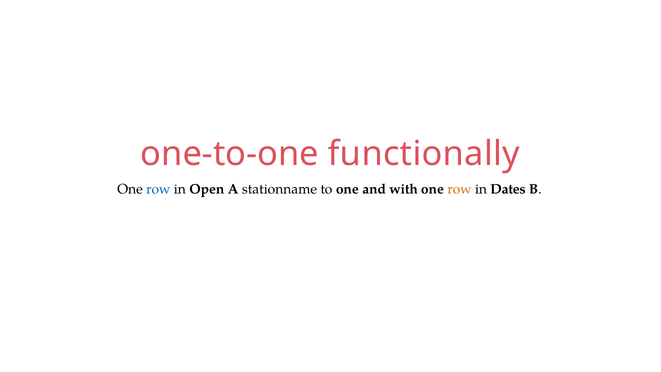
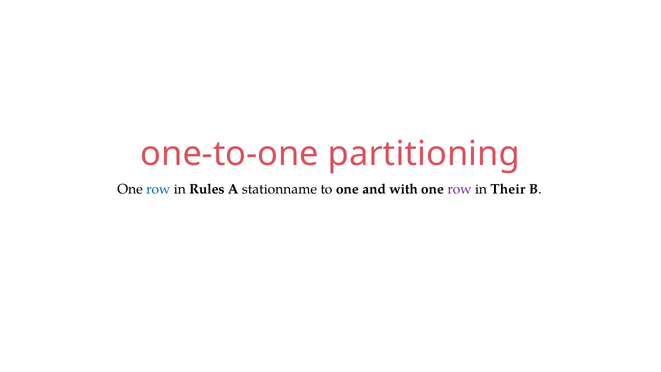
functionally: functionally -> partitioning
Open: Open -> Rules
row at (460, 189) colour: orange -> purple
Dates: Dates -> Their
